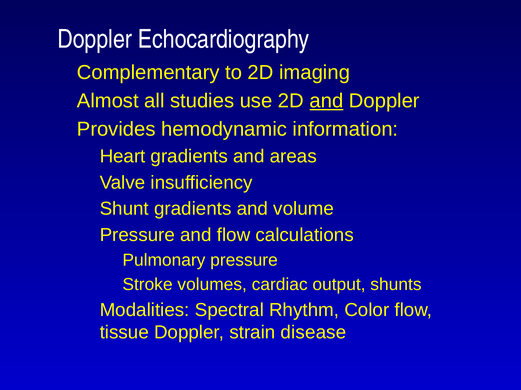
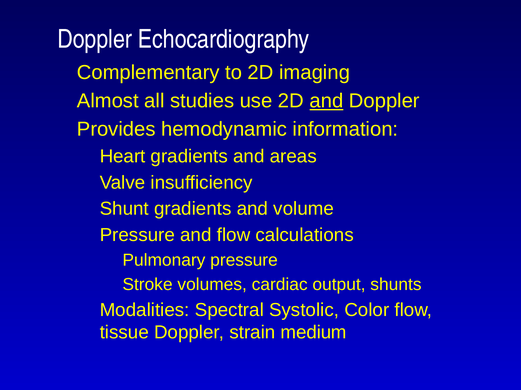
Rhythm: Rhythm -> Systolic
disease: disease -> medium
